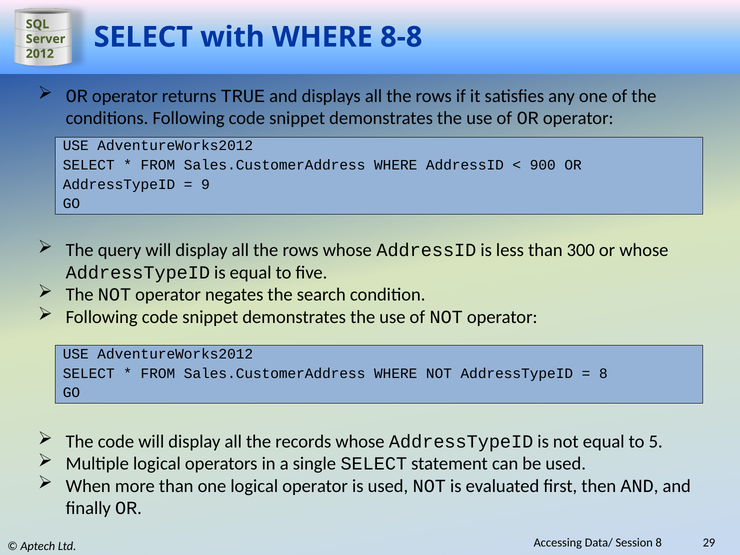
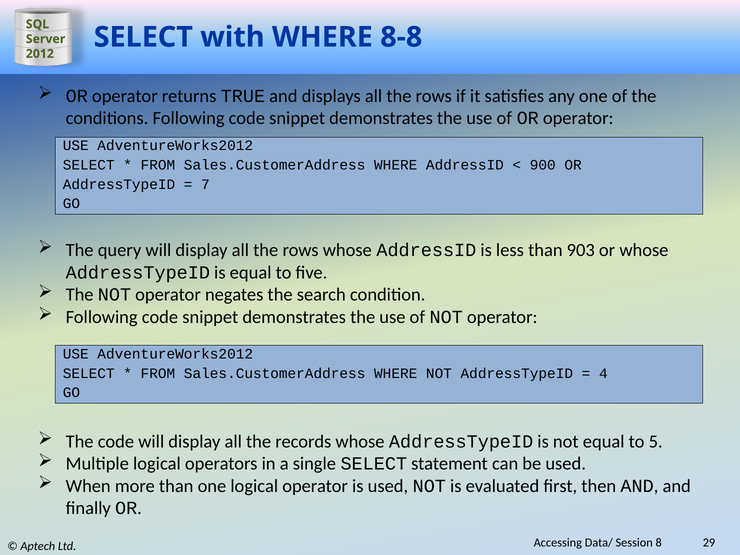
9: 9 -> 7
300: 300 -> 903
8 at (603, 373): 8 -> 4
